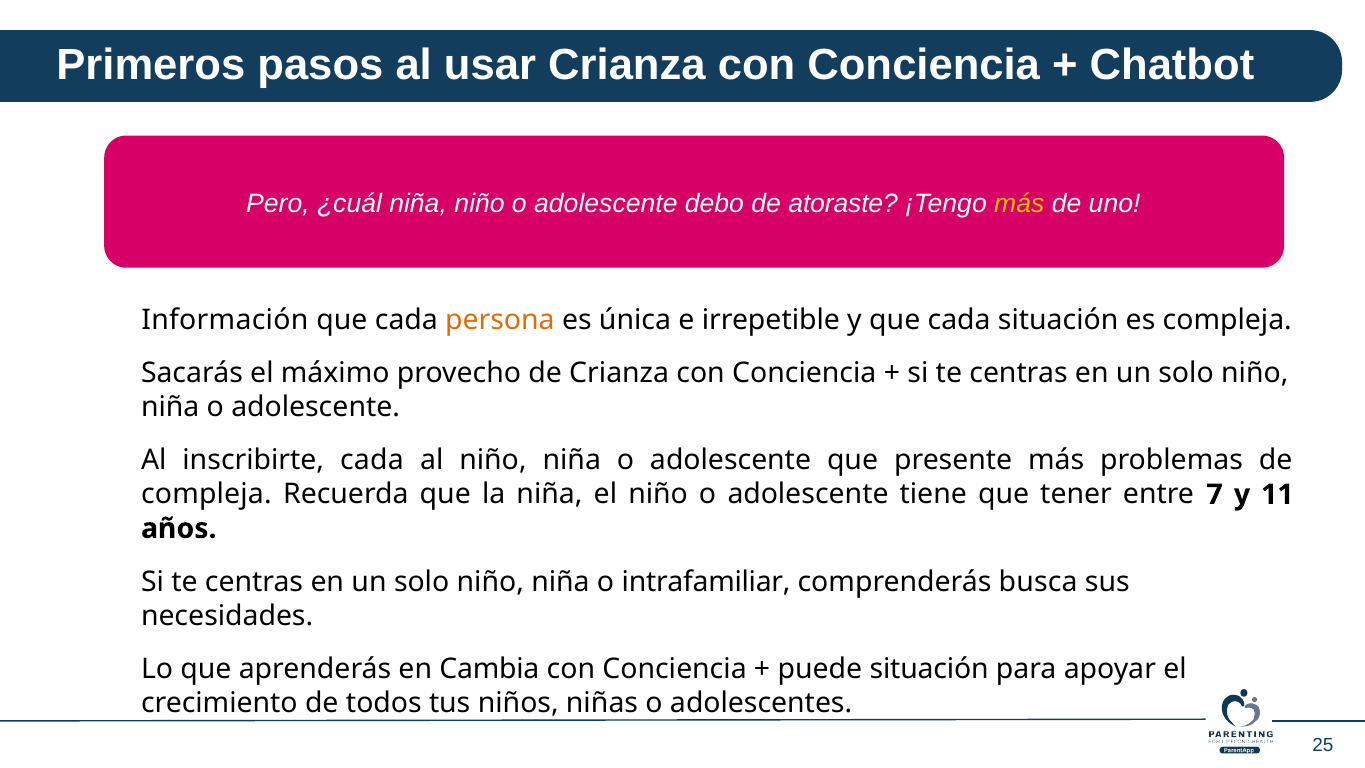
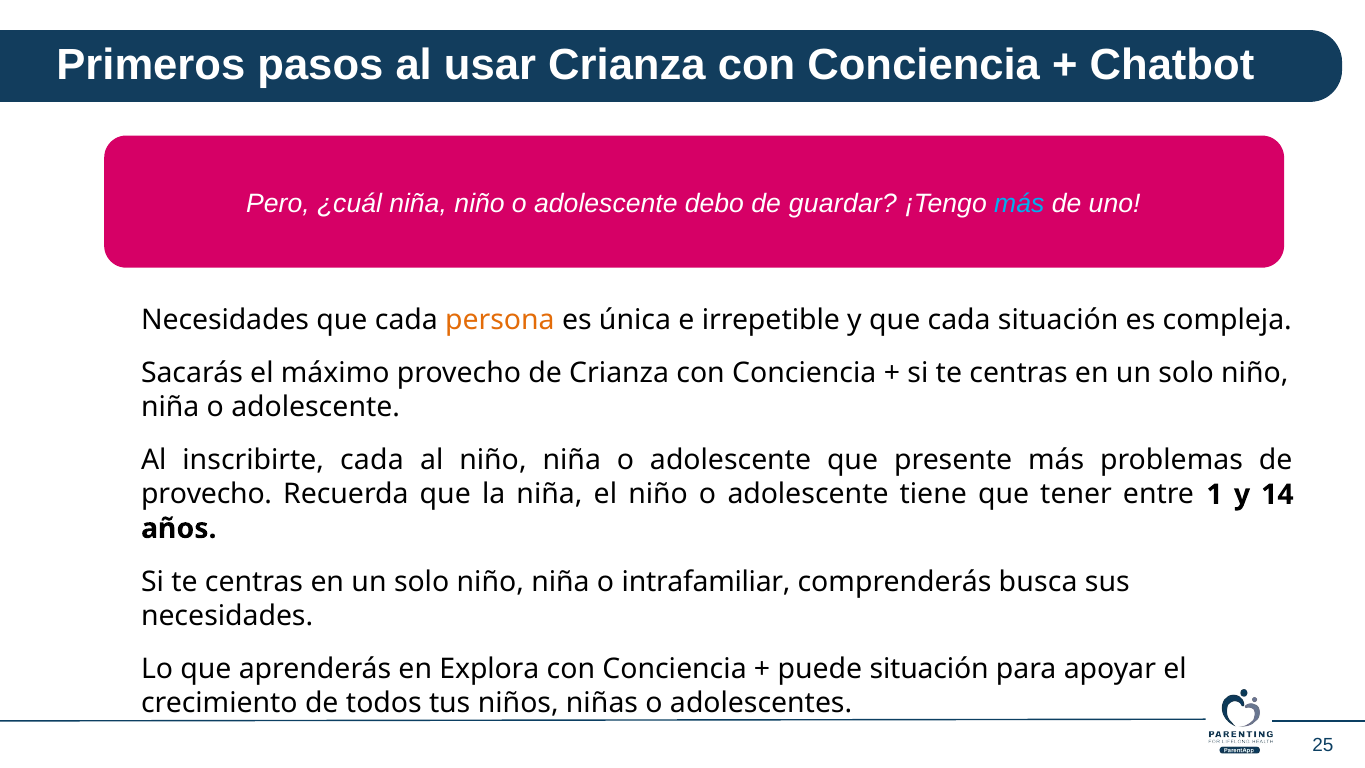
atoraste: atoraste -> guardar
más at (1019, 203) colour: yellow -> light blue
Información at (225, 320): Información -> Necesidades
compleja at (206, 494): compleja -> provecho
7: 7 -> 1
11: 11 -> 14
Cambia: Cambia -> Explora
